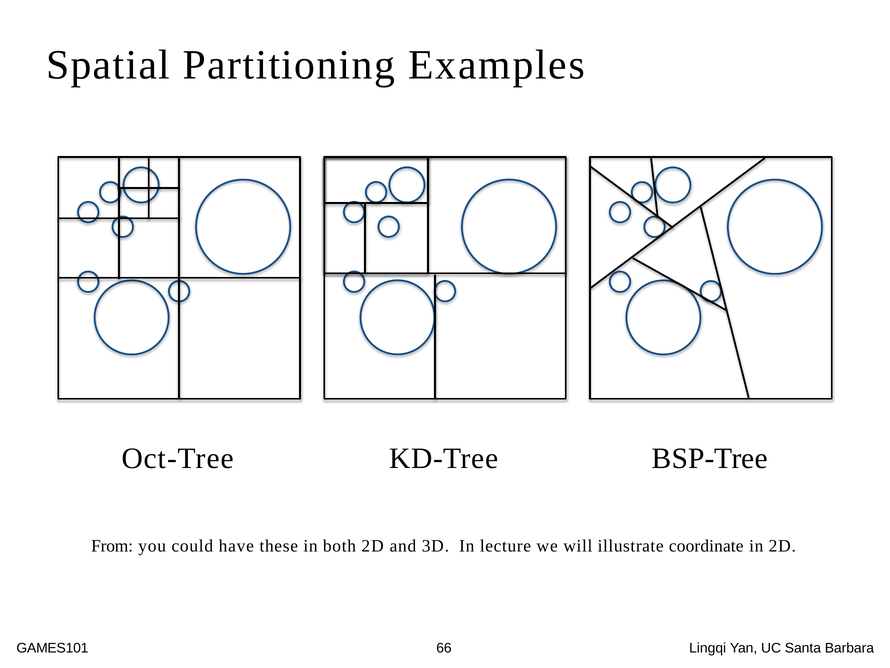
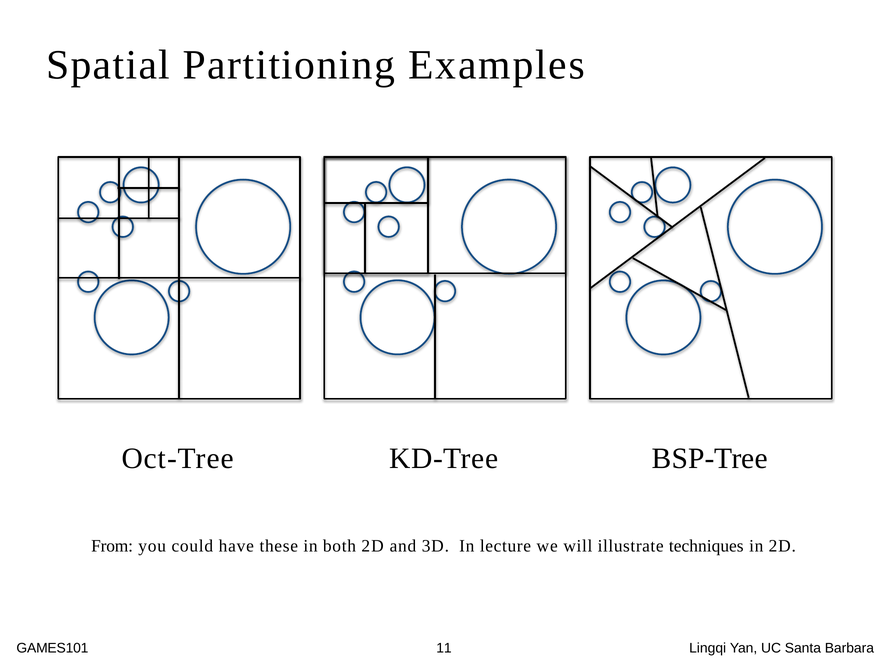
coordinate: coordinate -> techniques
66: 66 -> 11
